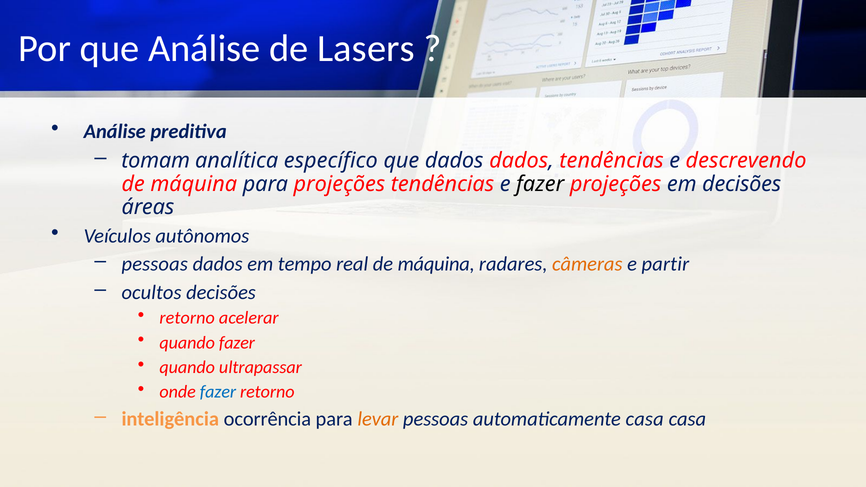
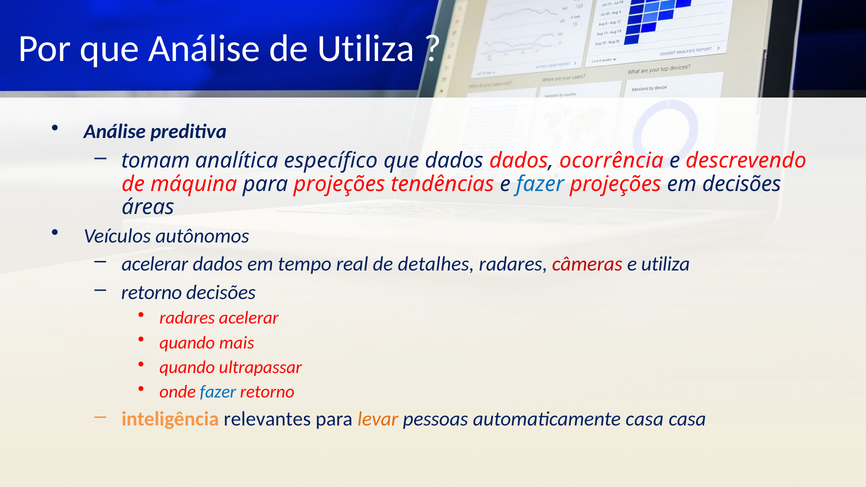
de Lasers: Lasers -> Utiliza
dados tendências: tendências -> ocorrência
fazer at (540, 184) colour: black -> blue
pessoas at (155, 264): pessoas -> acelerar
real de máquina: máquina -> detalhes
câmeras colour: orange -> red
e partir: partir -> utiliza
ocultos at (152, 292): ocultos -> retorno
retorno at (187, 318): retorno -> radares
quando fazer: fazer -> mais
ocorrência: ocorrência -> relevantes
